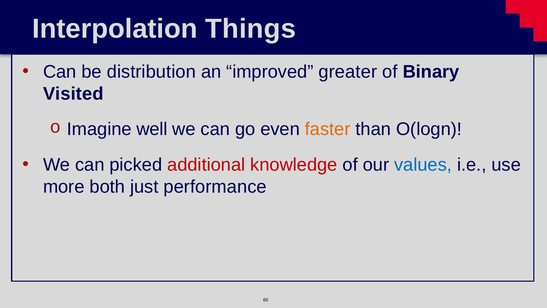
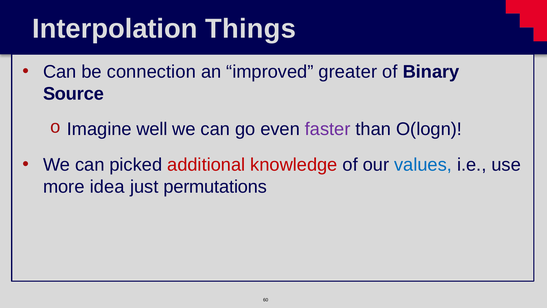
distribution: distribution -> connection
Visited: Visited -> Source
faster colour: orange -> purple
both: both -> idea
performance: performance -> permutations
